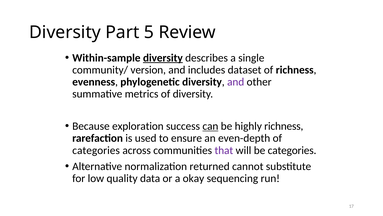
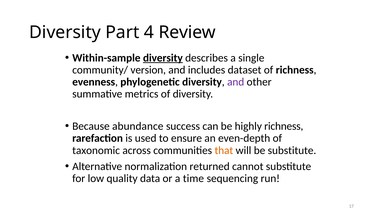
5: 5 -> 4
exploration: exploration -> abundance
can underline: present -> none
categories at (96, 150): categories -> taxonomic
that colour: purple -> orange
be categories: categories -> substitute
okay: okay -> time
